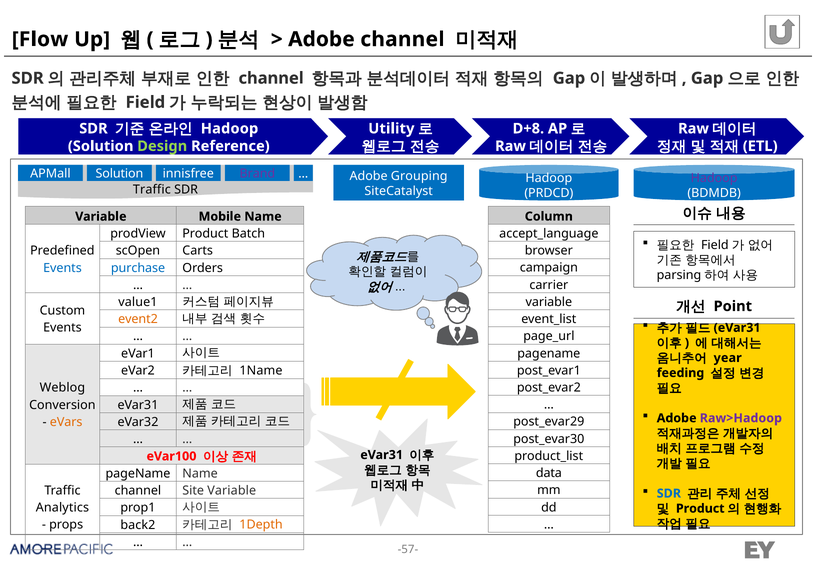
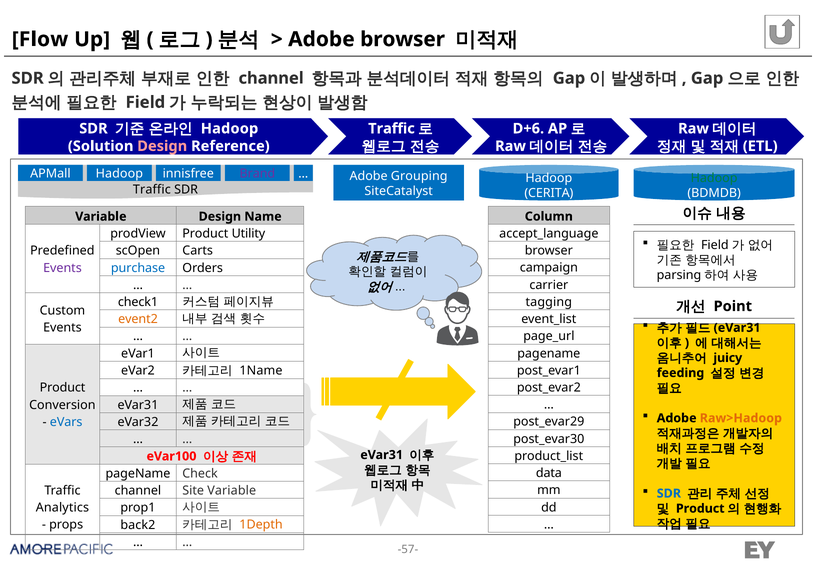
Adobe channel: channel -> browser
Utility at (391, 129): Utility -> Traffic
D+8: D+8 -> D+6
Design at (162, 146) colour: light green -> pink
APMall Solution: Solution -> Hadoop
Hadoop at (714, 178) colour: purple -> green
PRDCD: PRDCD -> CERITA
Variable Mobile: Mobile -> Design
Batch: Batch -> Utility
Events at (62, 268) colour: blue -> purple
variable at (549, 302): variable -> tagging
value1: value1 -> check1
year: year -> juicy
Weblog at (62, 388): Weblog -> Product
Raw>Hadoop colour: purple -> orange
eVars colour: orange -> blue
pageName Name: Name -> Check
